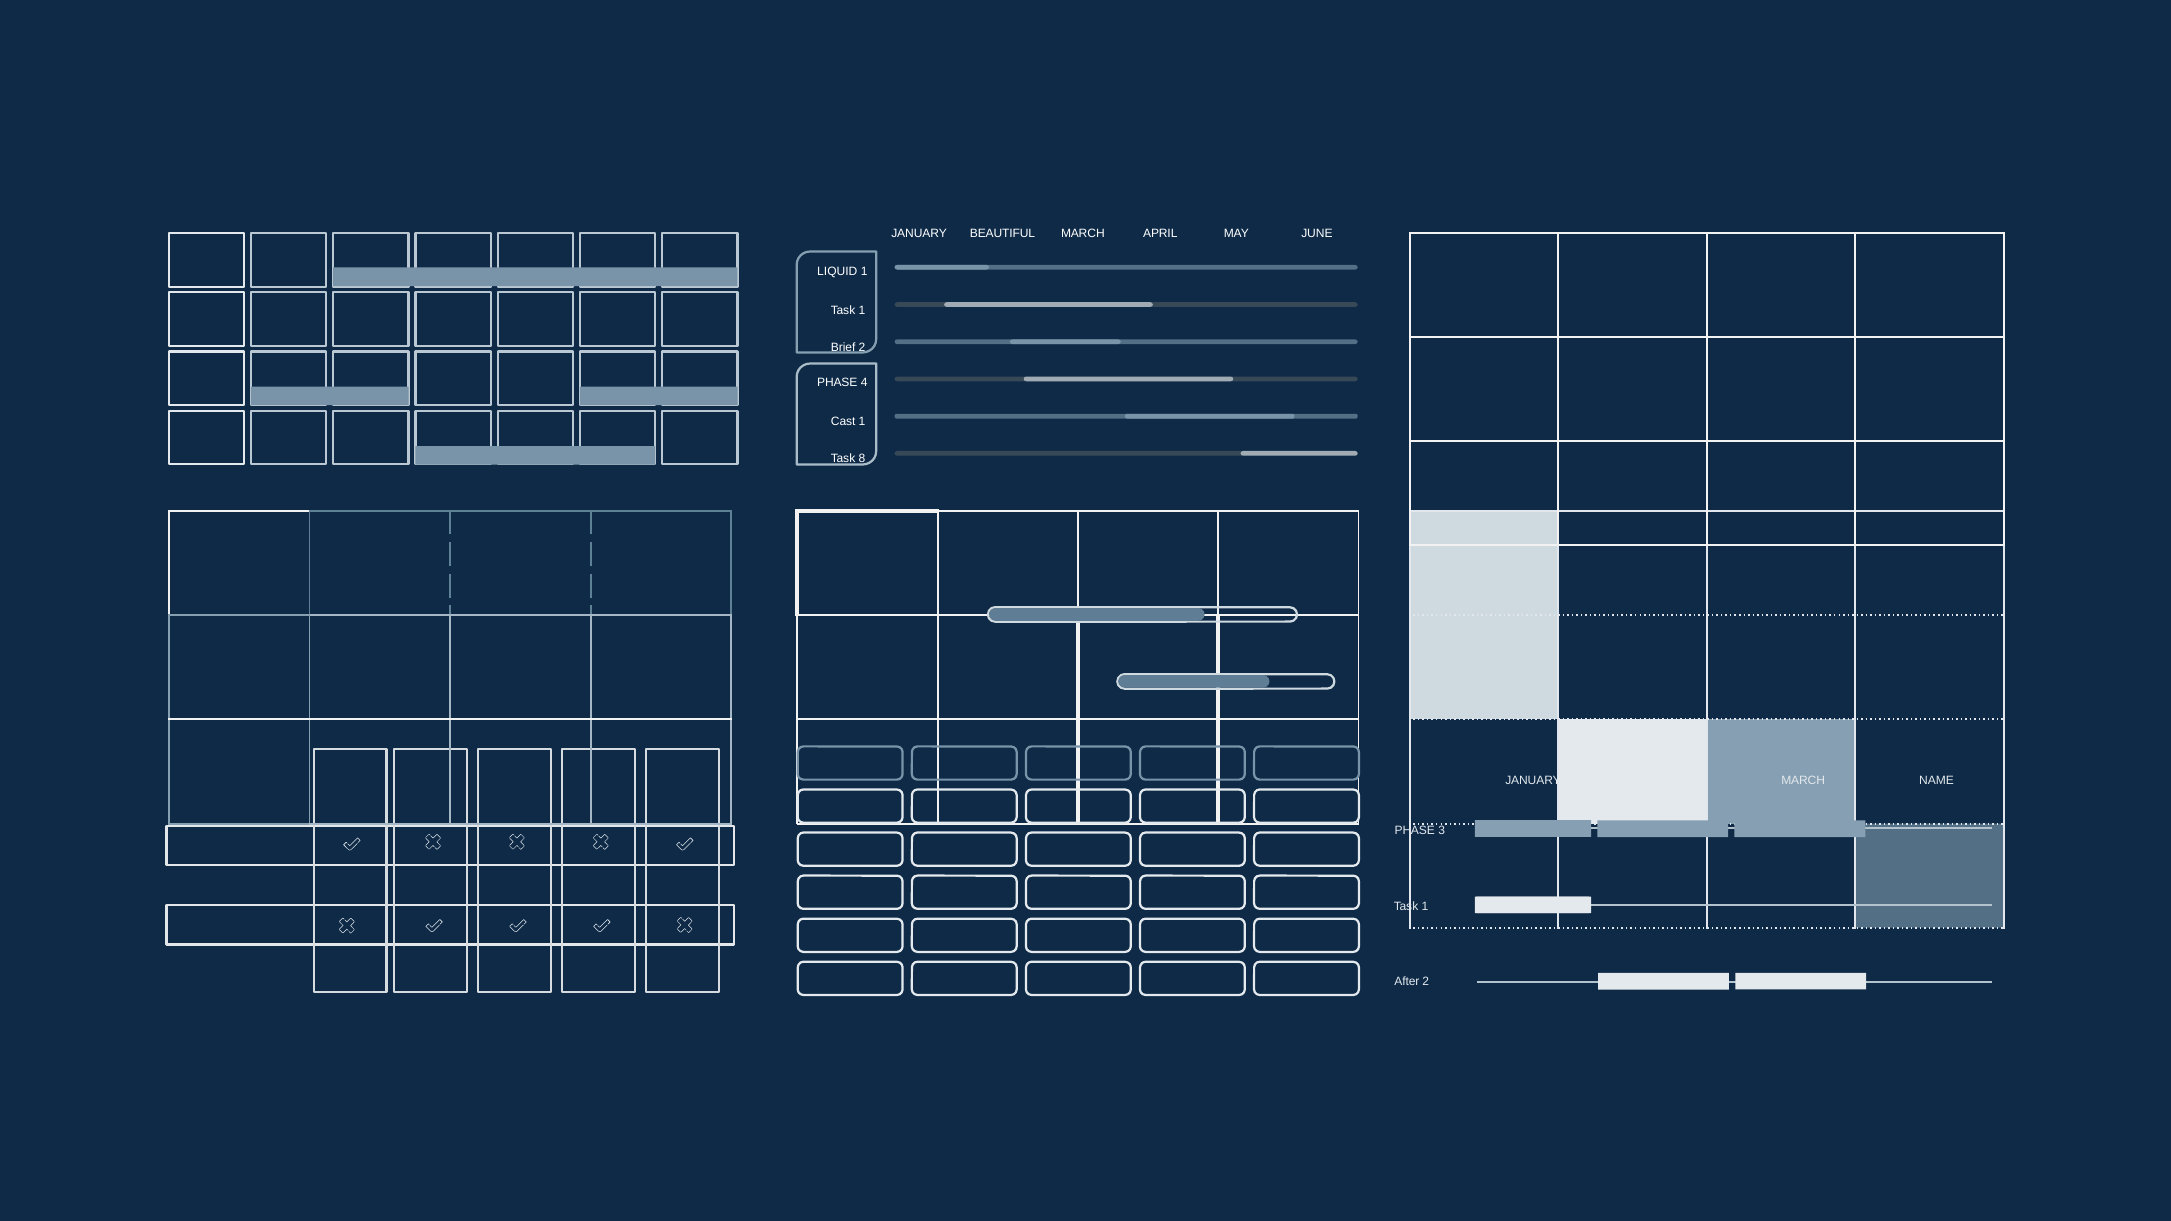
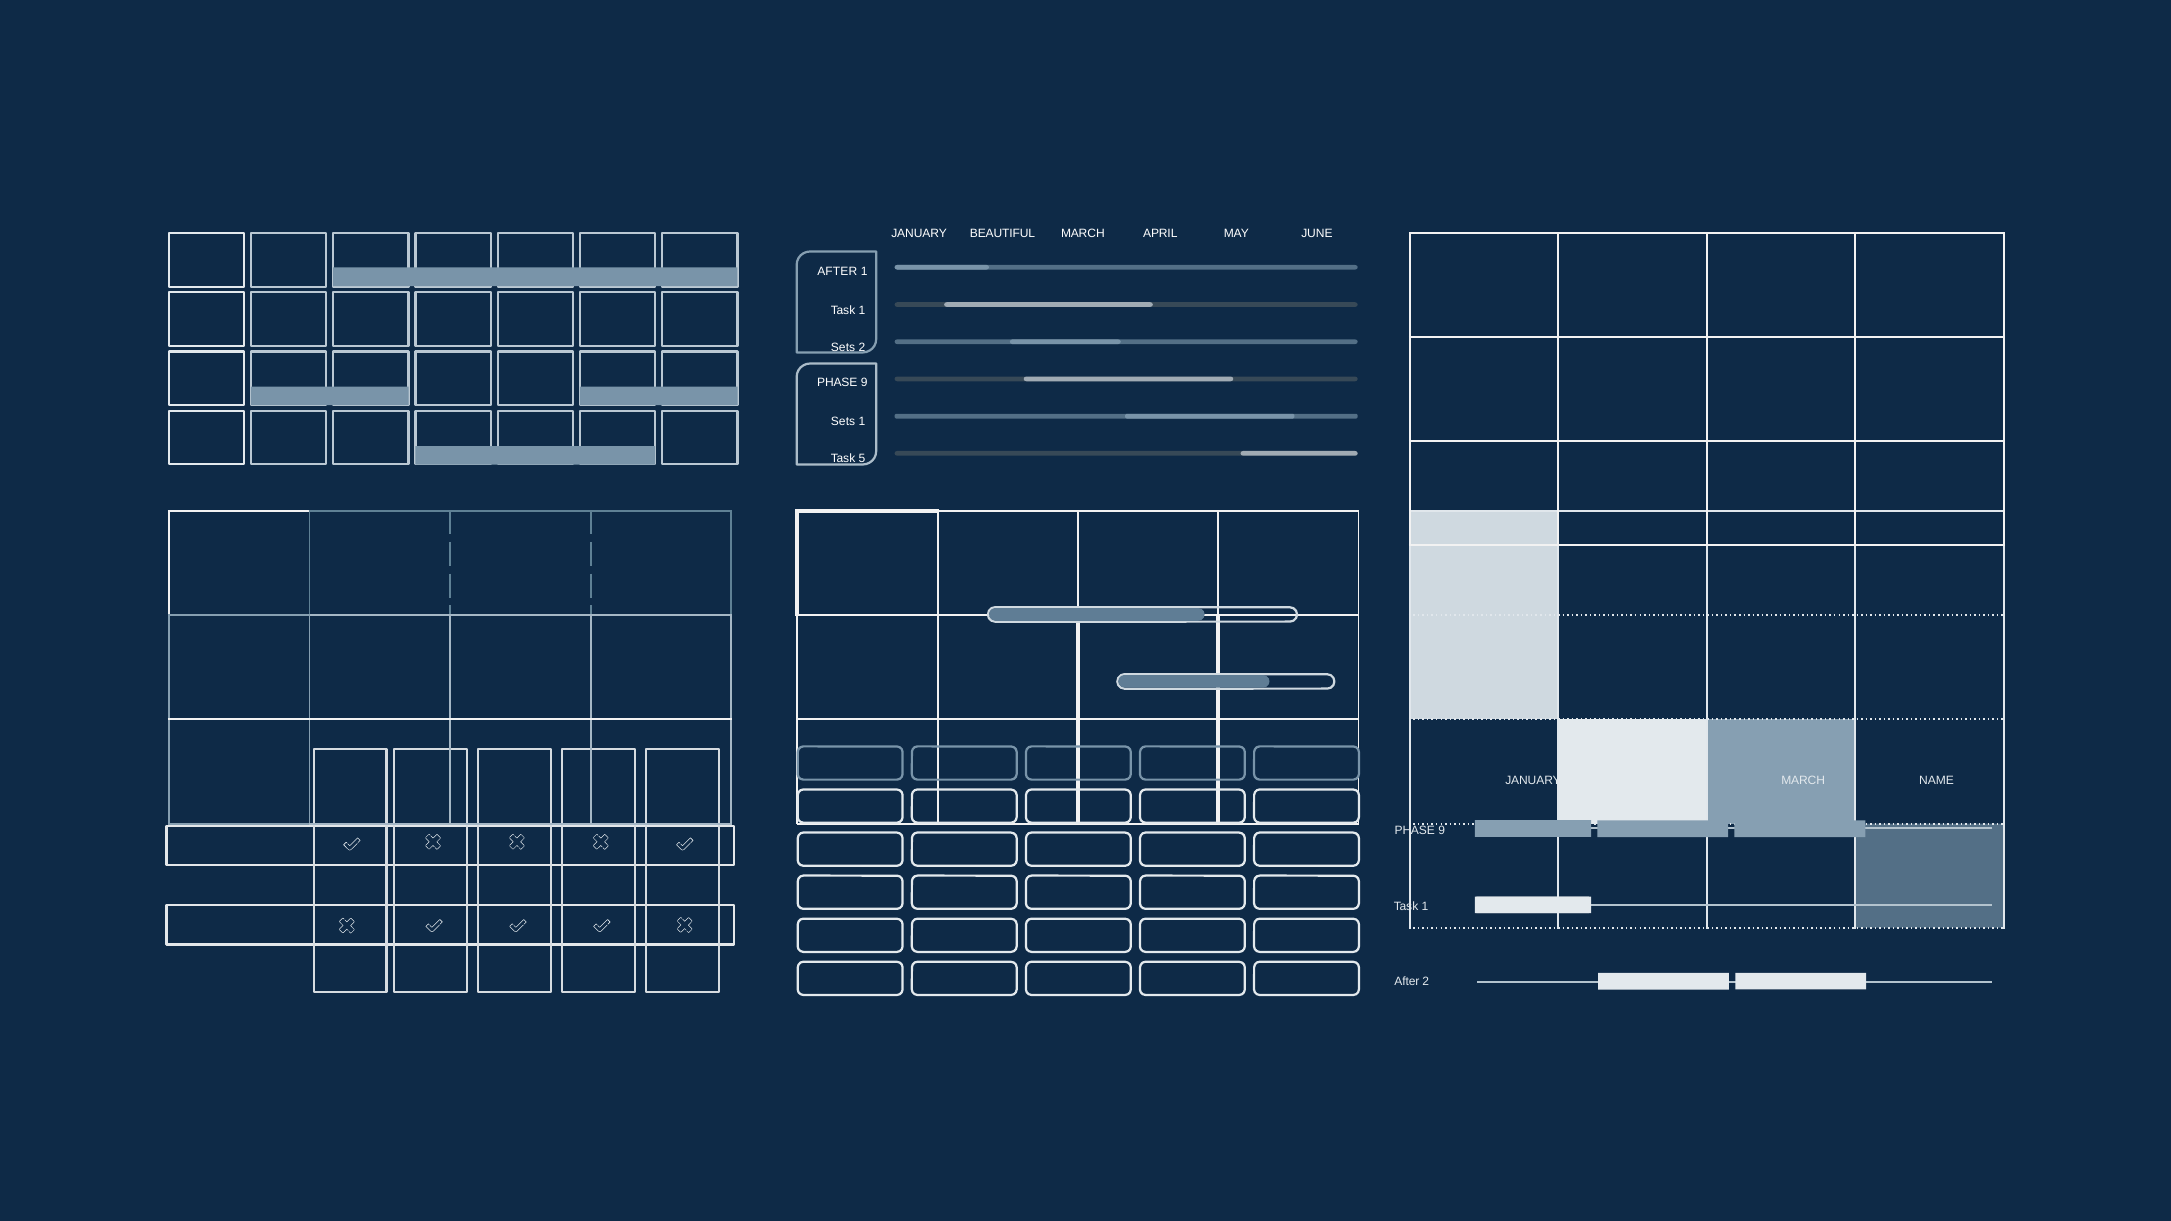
LIQUID at (837, 272): LIQUID -> AFTER
Brief at (843, 347): Brief -> Sets
4 at (864, 382): 4 -> 9
Cast at (843, 422): Cast -> Sets
8: 8 -> 5
3 at (1442, 831): 3 -> 9
